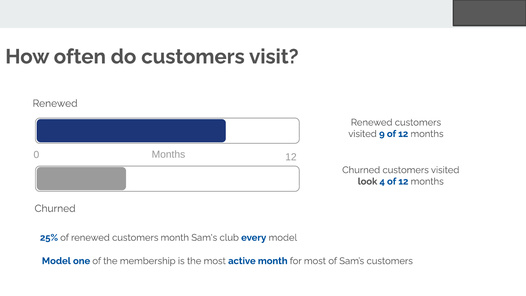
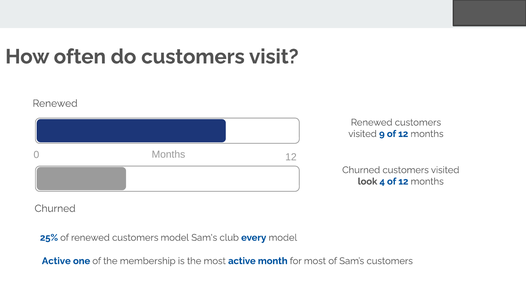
customers month: month -> model
Model at (56, 261): Model -> Active
